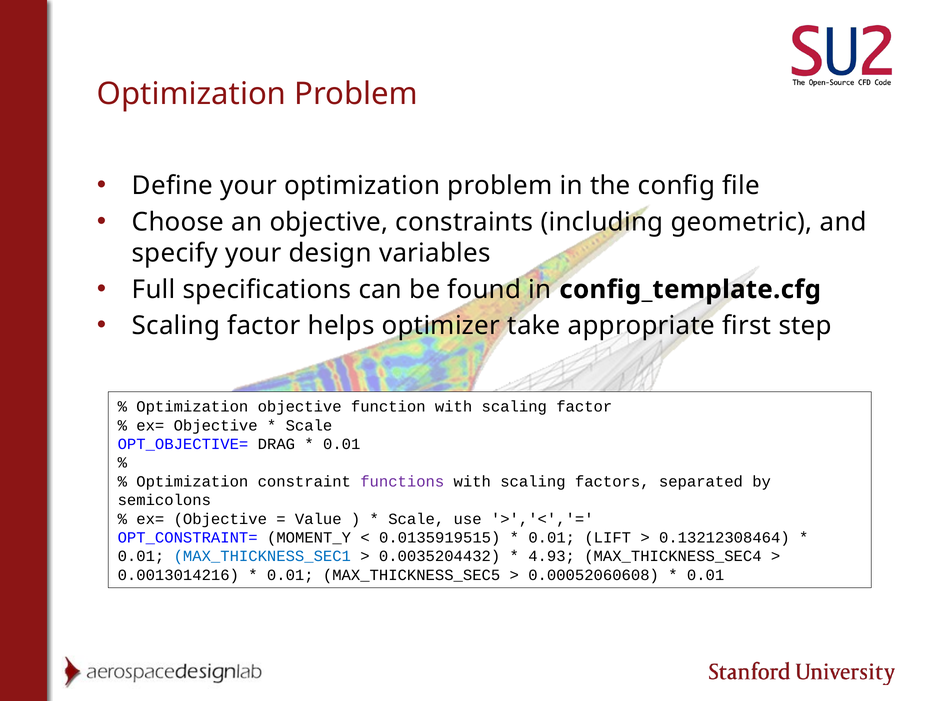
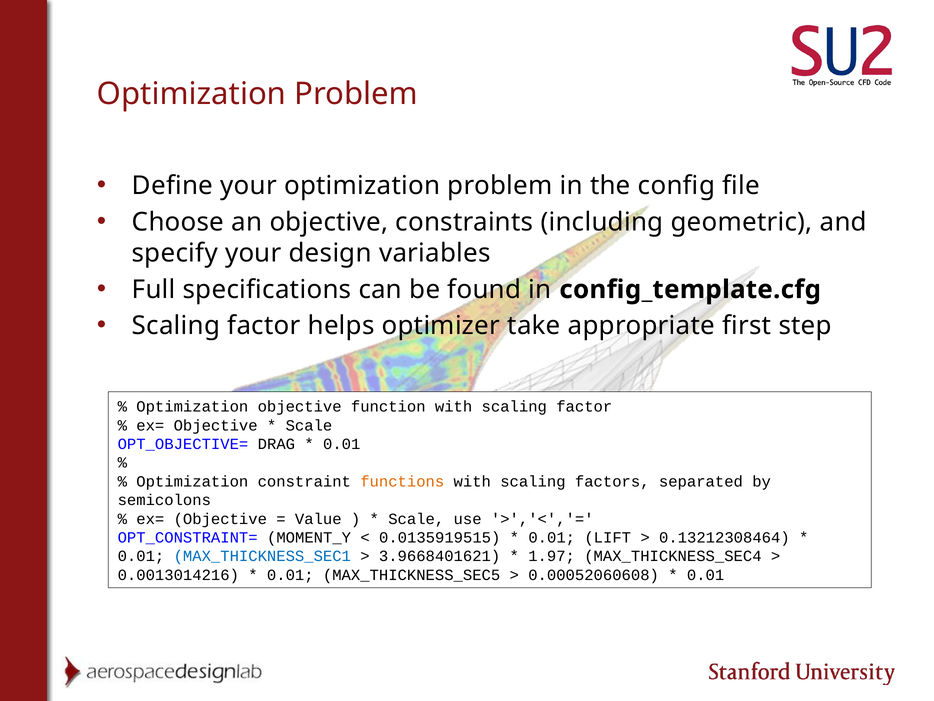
functions colour: purple -> orange
0.0035204432: 0.0035204432 -> 3.9668401621
4.93: 4.93 -> 1.97
